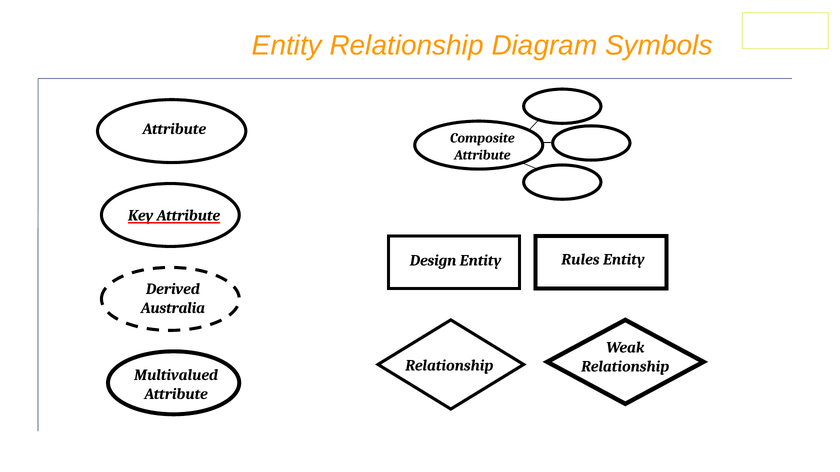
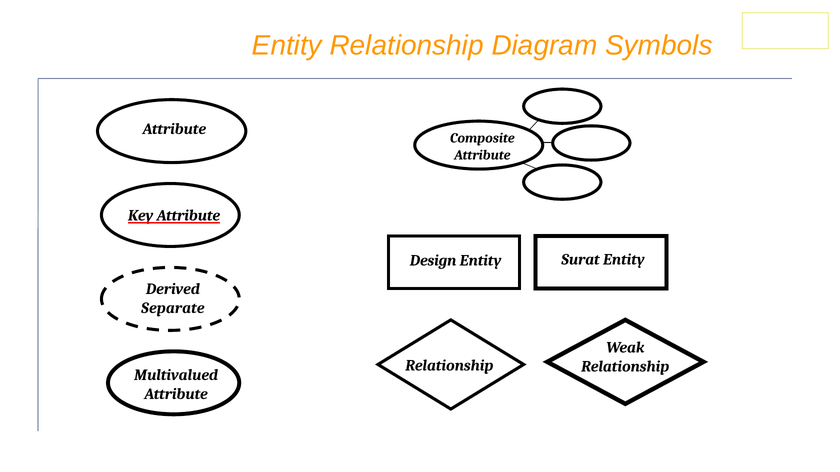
Rules: Rules -> Surat
Australia: Australia -> Separate
